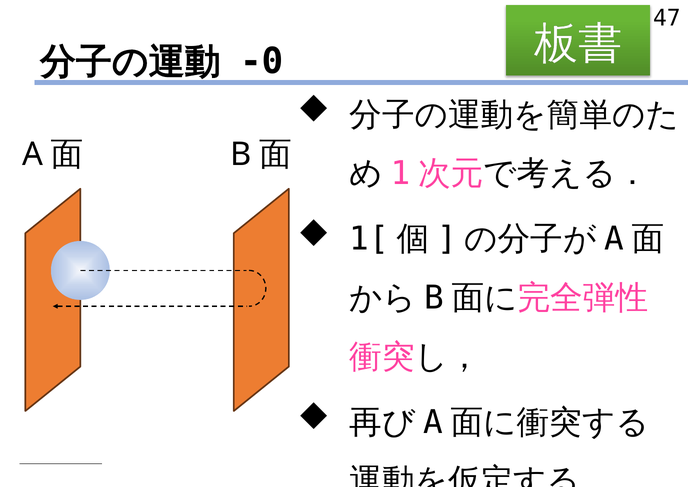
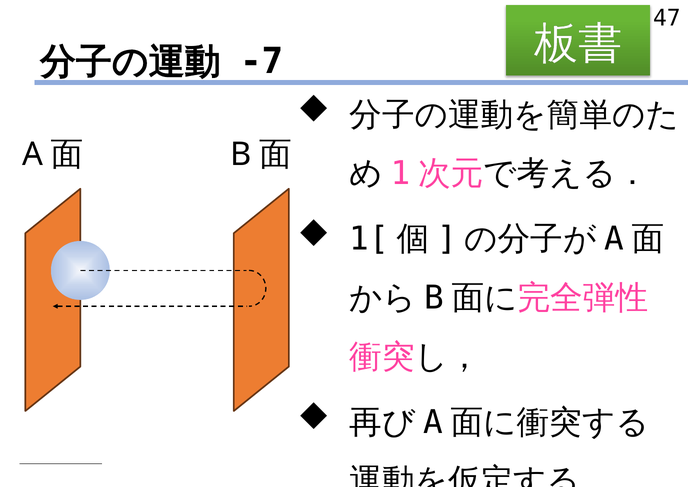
-0: -0 -> -7
